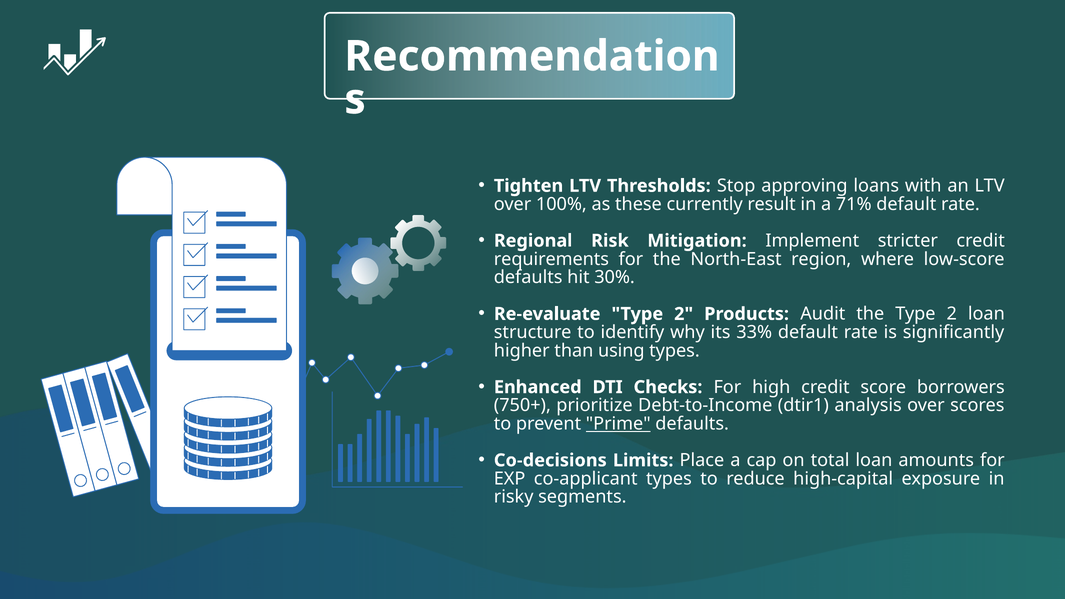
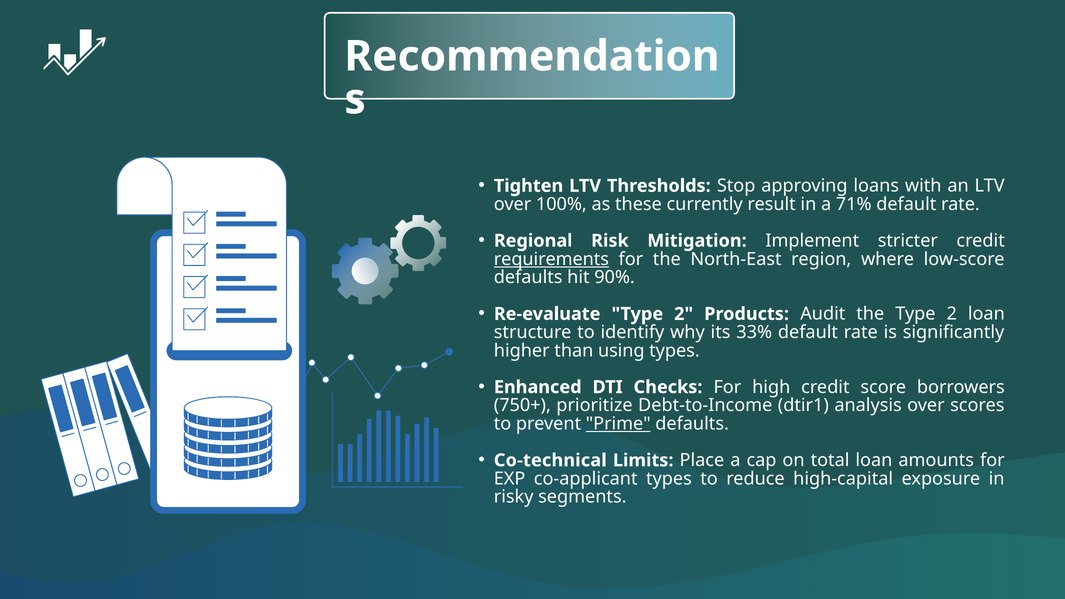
requirements underline: none -> present
30%: 30% -> 90%
Co-decisions: Co-decisions -> Co-technical
